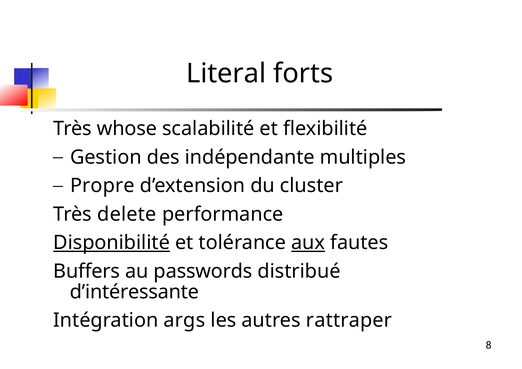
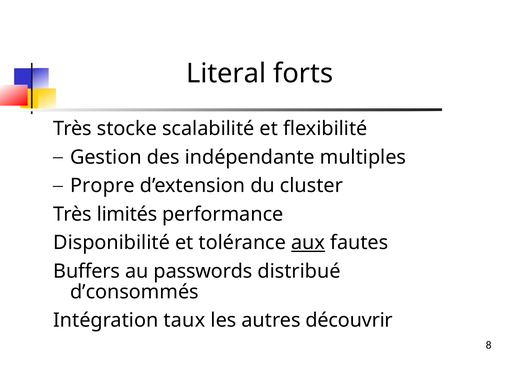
whose: whose -> stocke
delete: delete -> limités
Disponibilité underline: present -> none
d’intéressante: d’intéressante -> d’consommés
args: args -> taux
rattraper: rattraper -> découvrir
